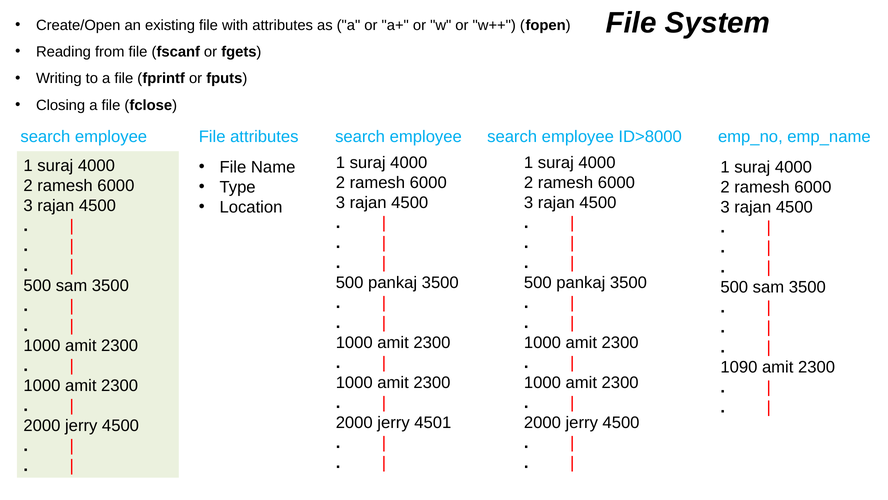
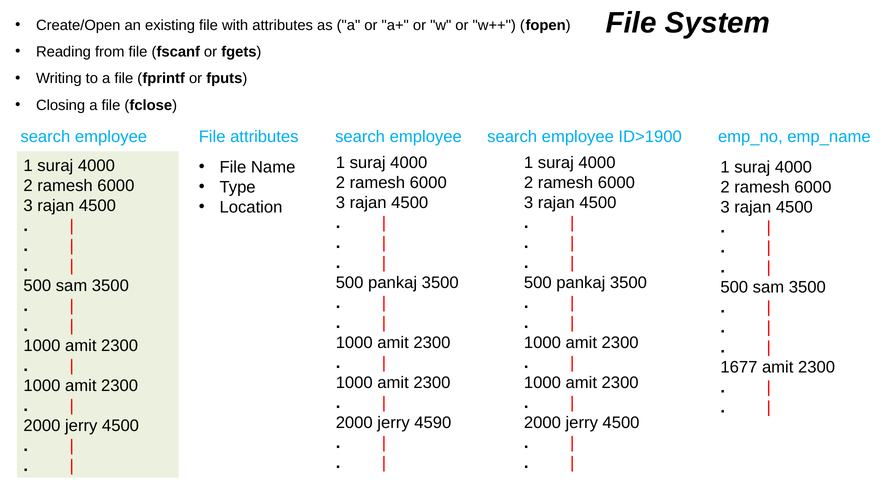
ID>8000: ID>8000 -> ID>1900
1090: 1090 -> 1677
4501: 4501 -> 4590
